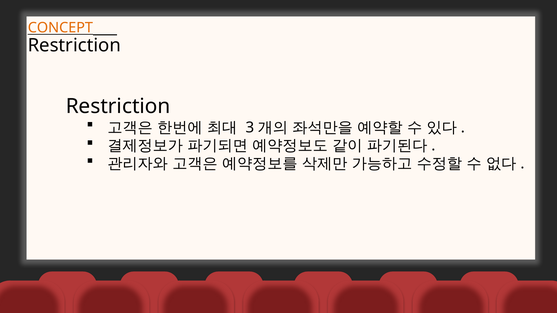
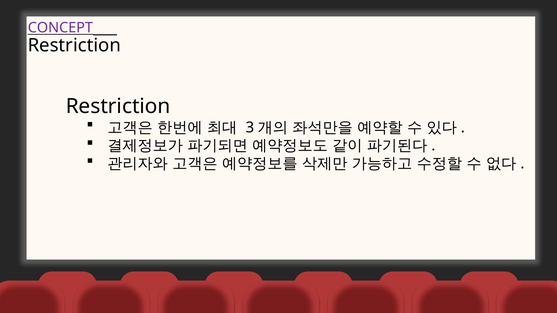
CONCEPT colour: orange -> purple
